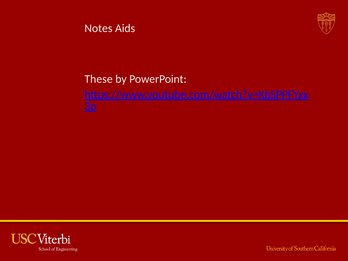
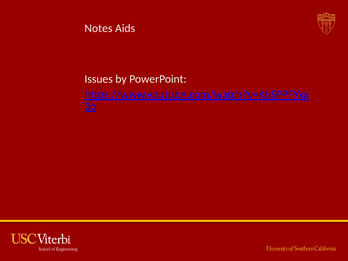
These: These -> Issues
